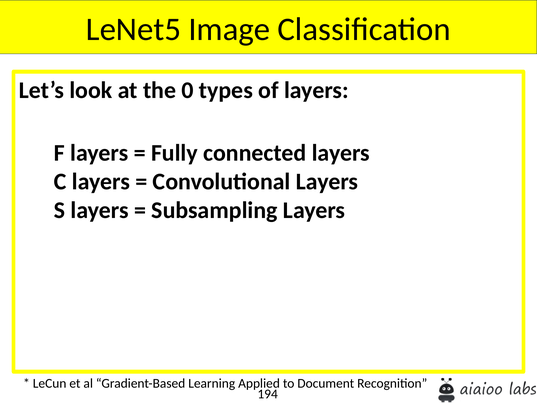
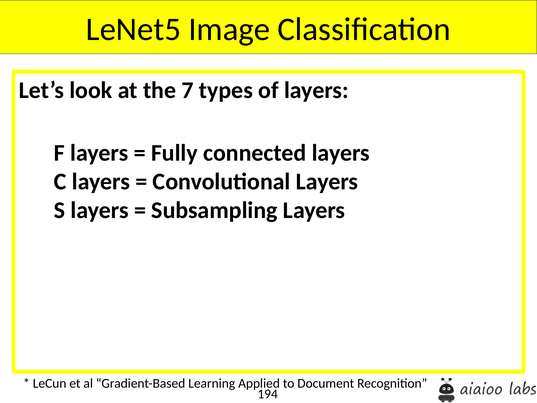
0: 0 -> 7
